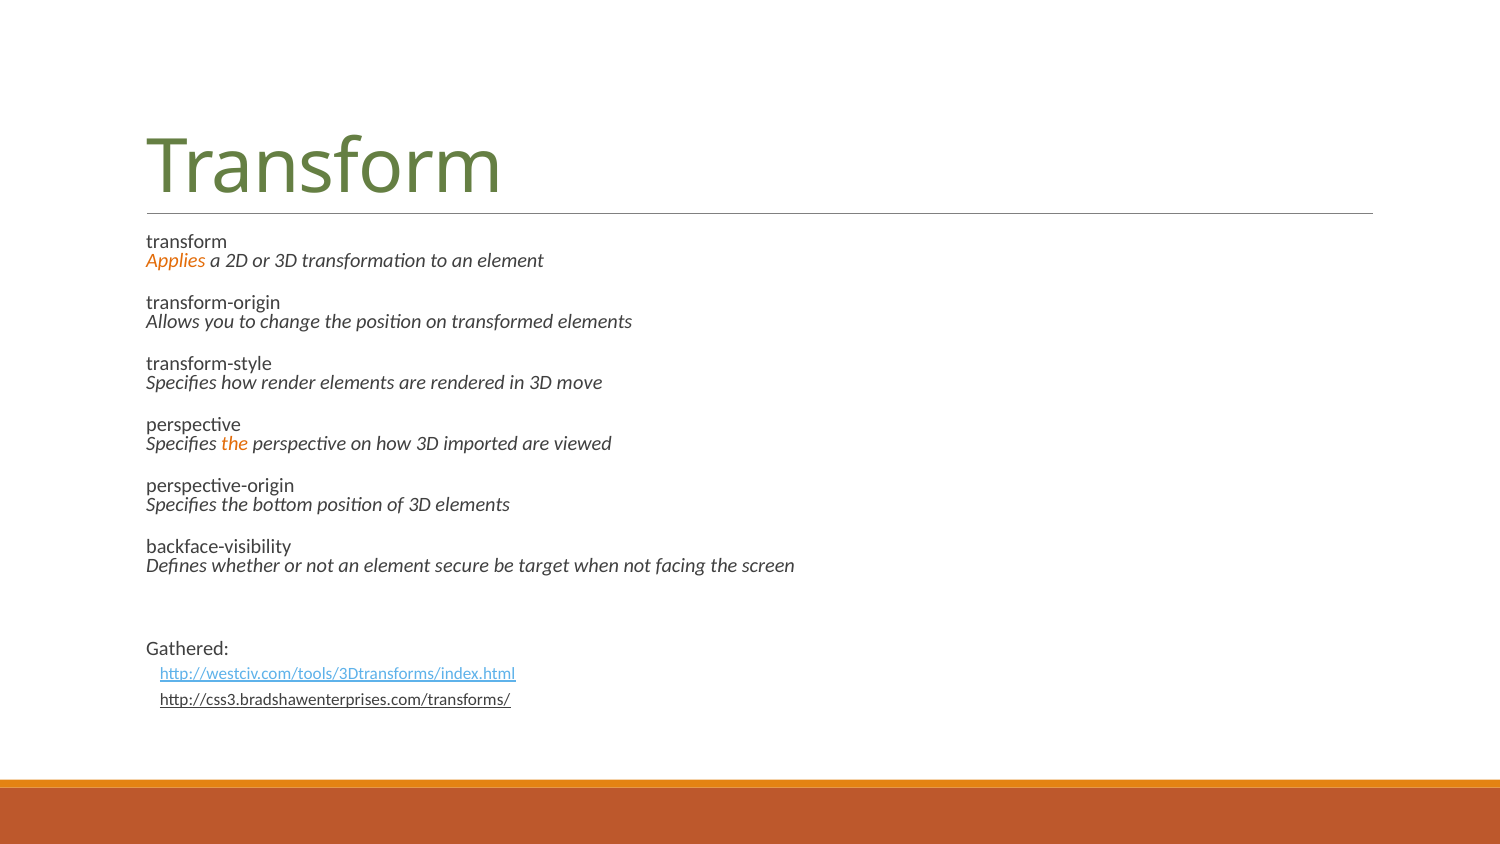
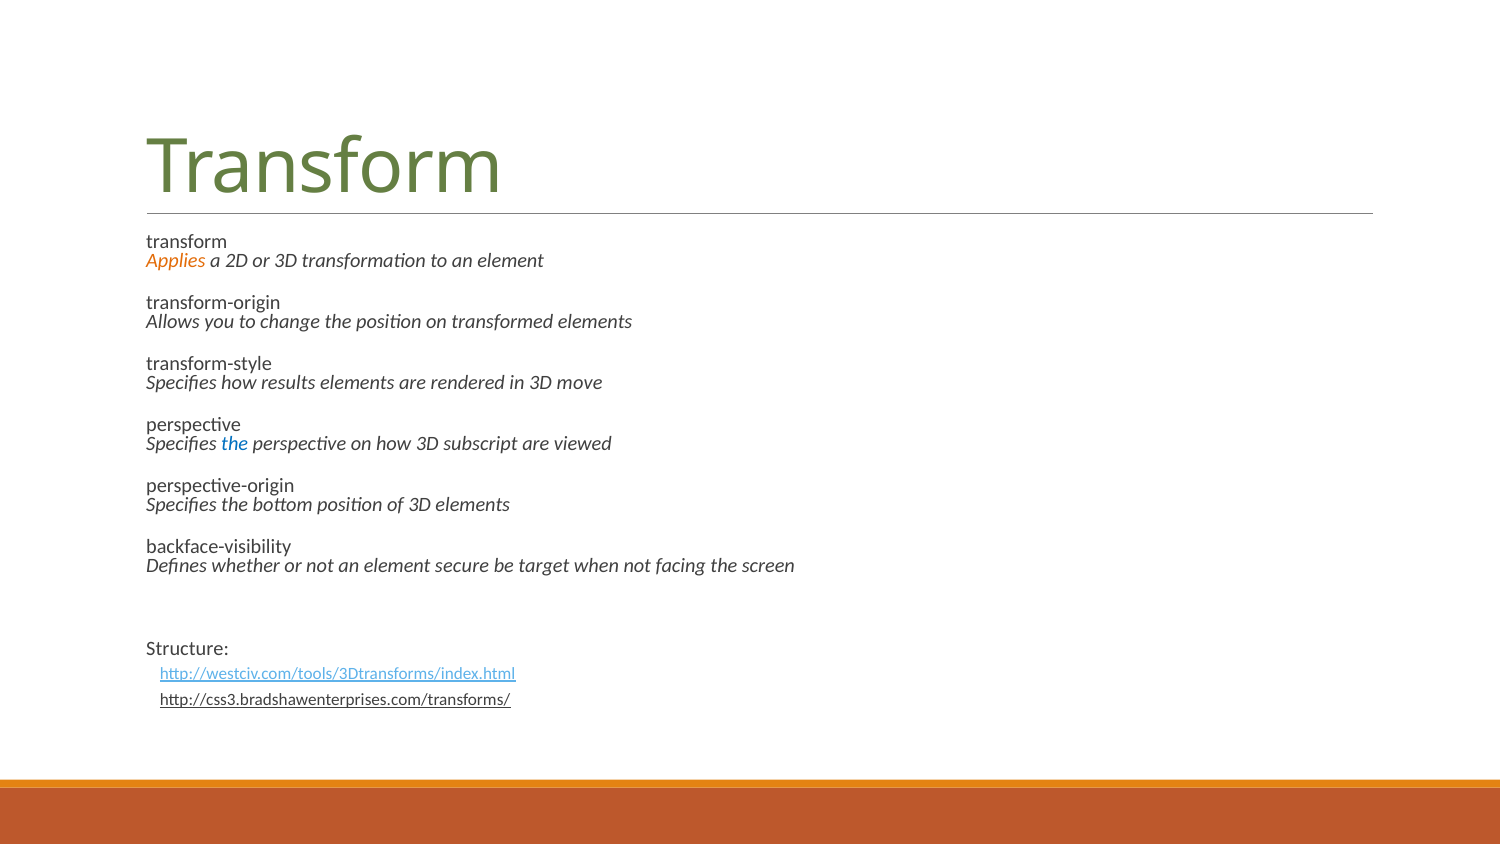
render: render -> results
the at (235, 444) colour: orange -> blue
imported: imported -> subscript
Gathered: Gathered -> Structure
